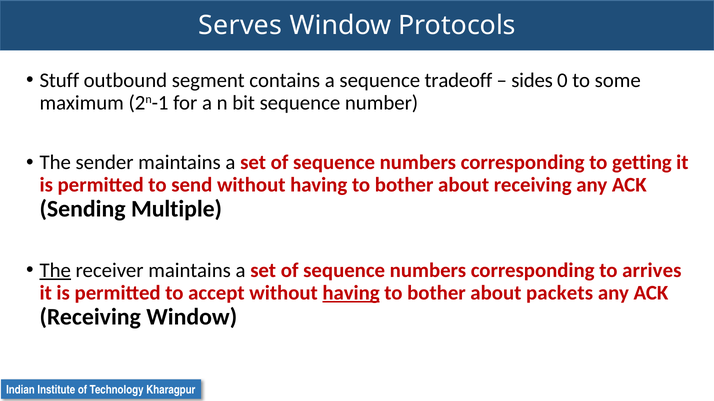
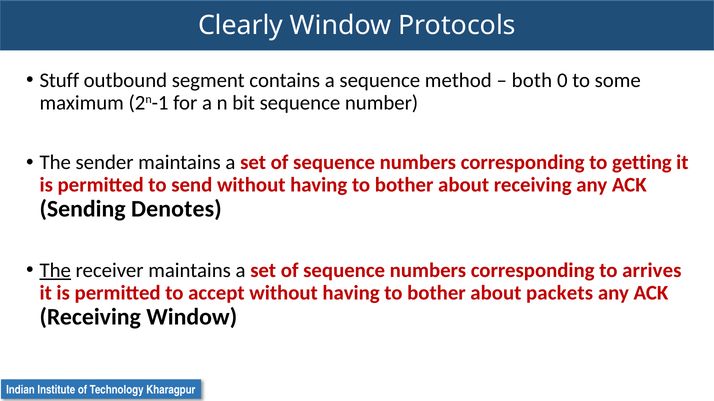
Serves: Serves -> Clearly
tradeoff: tradeoff -> method
sides: sides -> both
Multiple: Multiple -> Denotes
having at (351, 293) underline: present -> none
